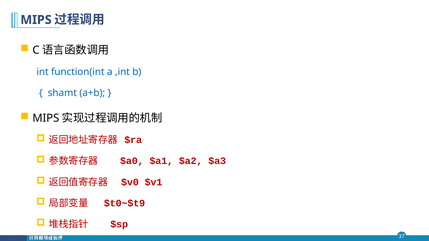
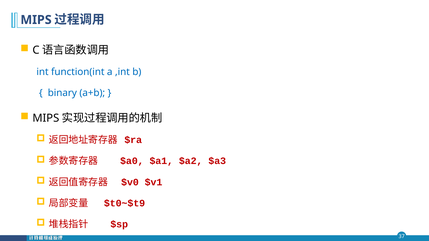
shamt: shamt -> binary
